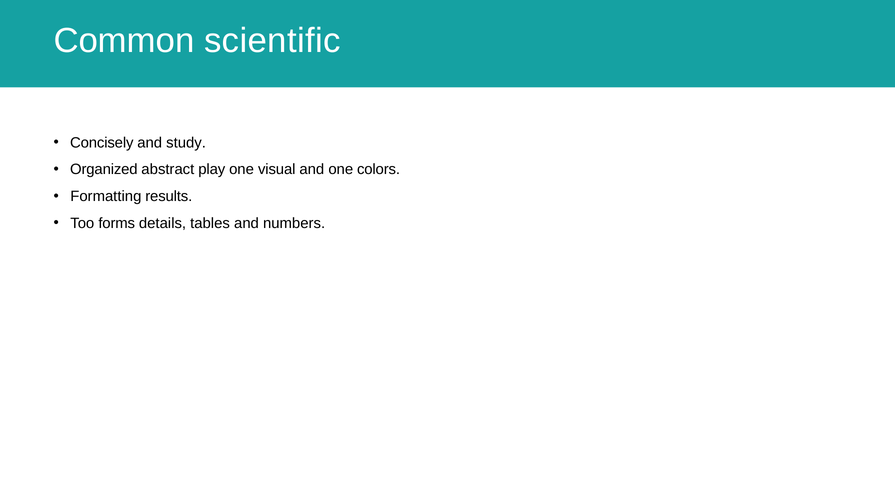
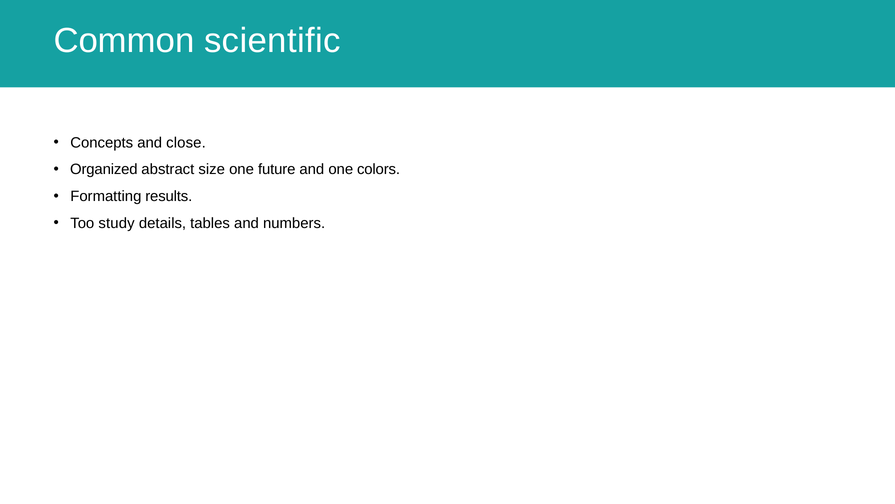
Concisely: Concisely -> Concepts
study: study -> close
play: play -> size
visual: visual -> future
forms: forms -> study
